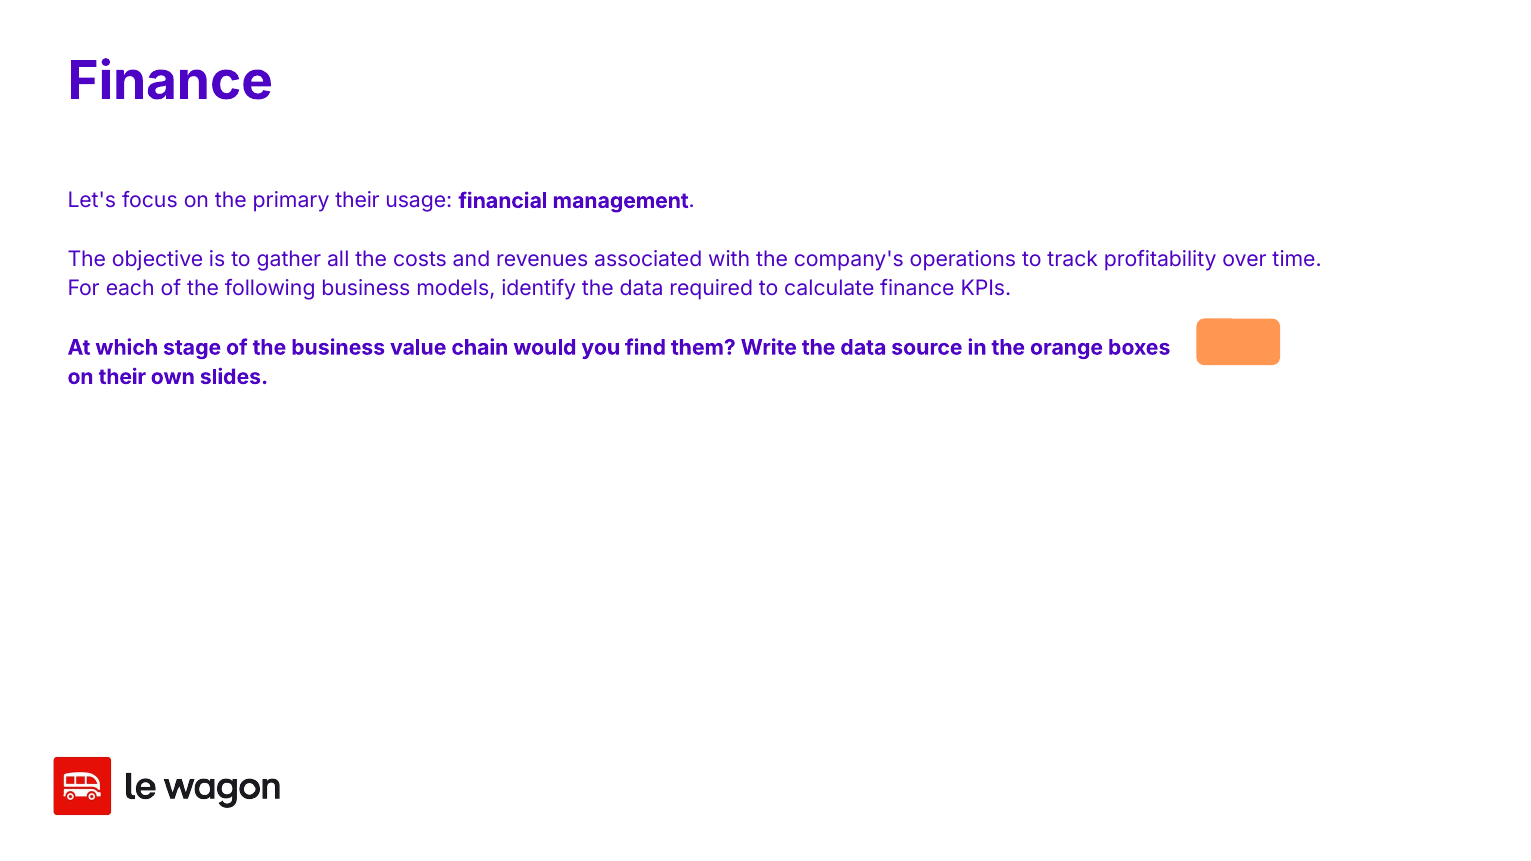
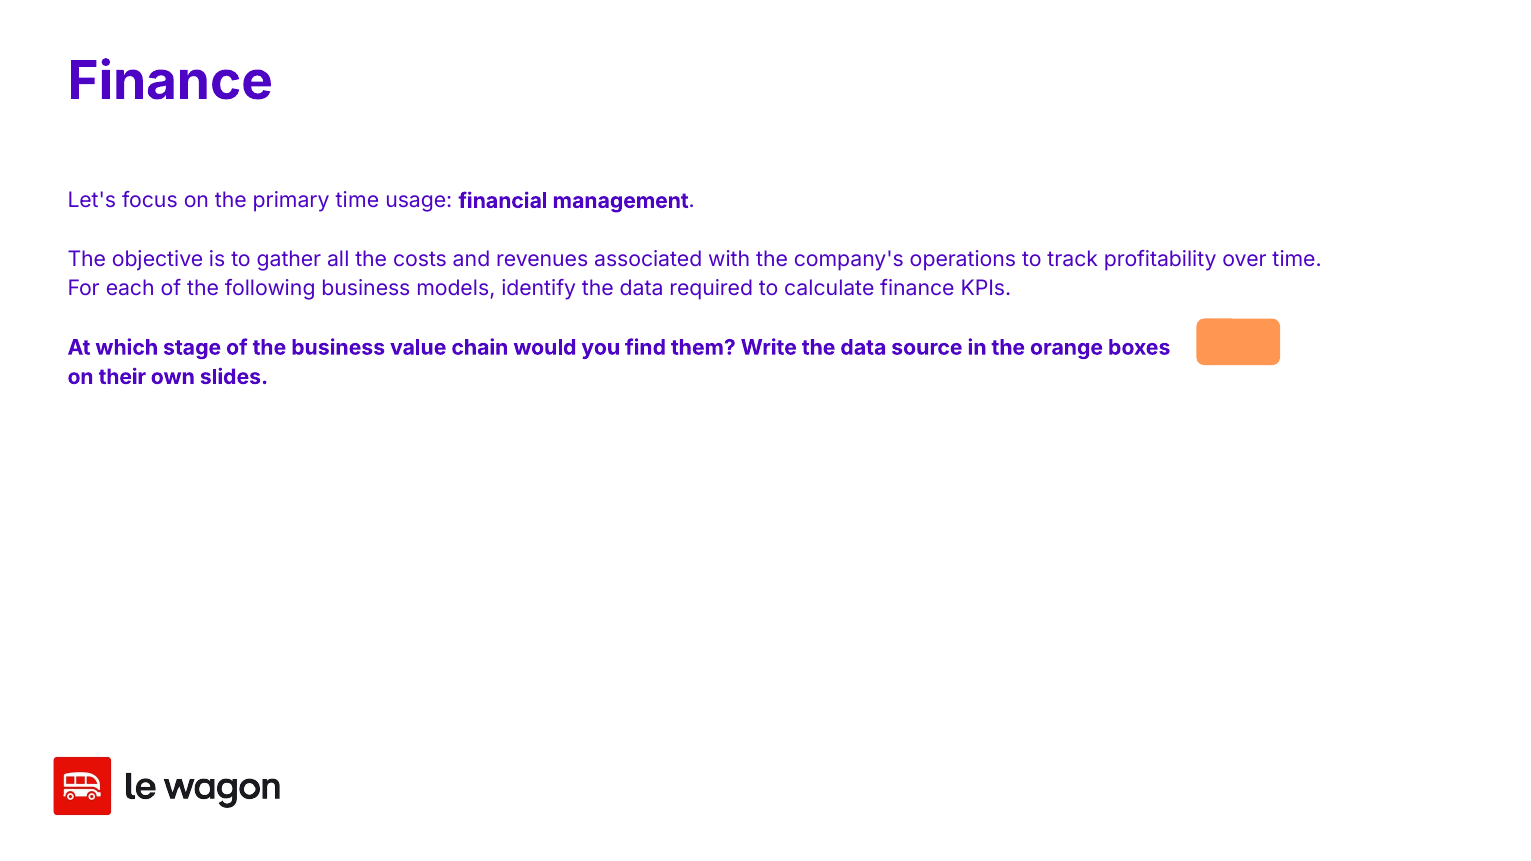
primary their: their -> time
